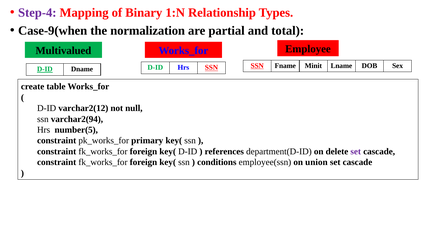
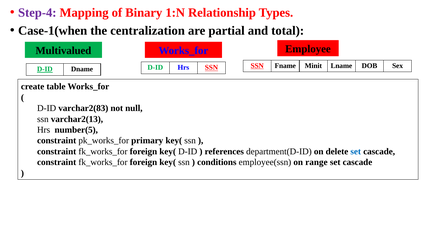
Case-9(when: Case-9(when -> Case-1(when
normalization: normalization -> centralization
varchar2(12: varchar2(12 -> varchar2(83
varchar2(94: varchar2(94 -> varchar2(13
set at (356, 151) colour: purple -> blue
union: union -> range
